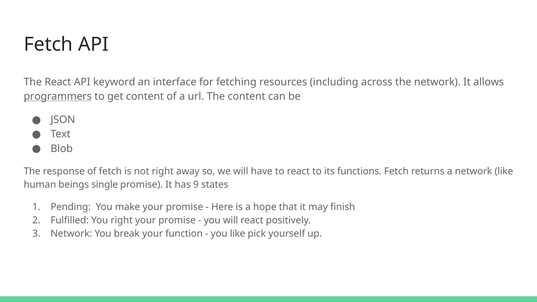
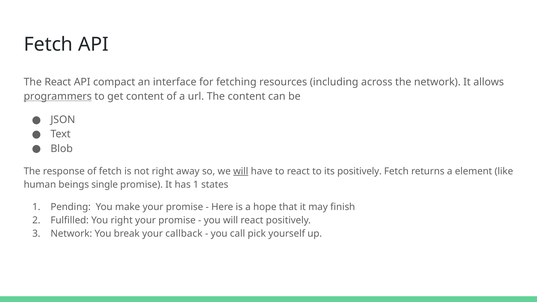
keyword: keyword -> compact
will at (241, 171) underline: none -> present
its functions: functions -> positively
a network: network -> element
has 9: 9 -> 1
function: function -> callback
you like: like -> call
